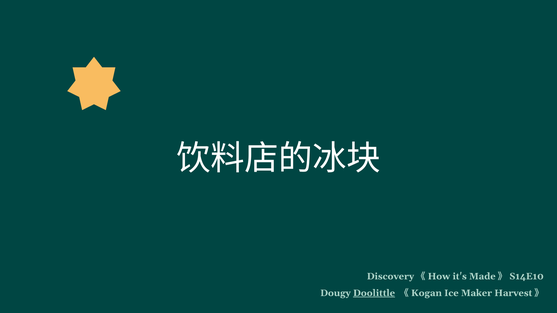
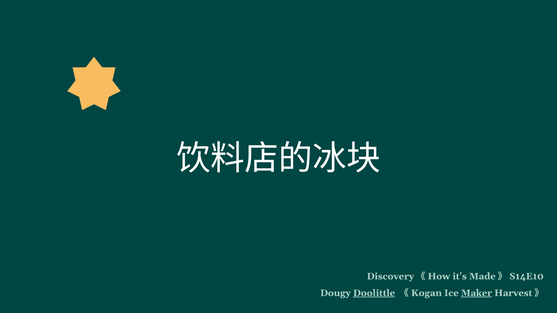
Maker underline: none -> present
